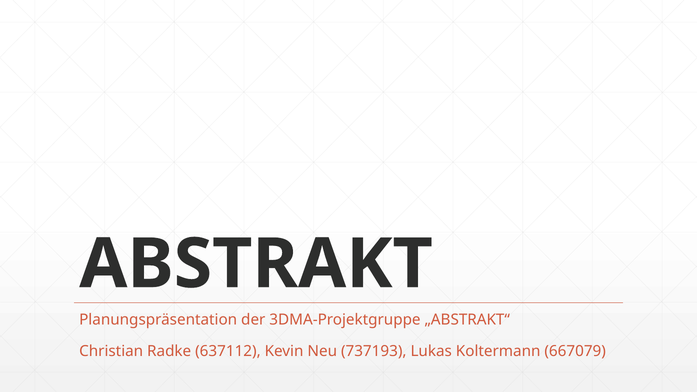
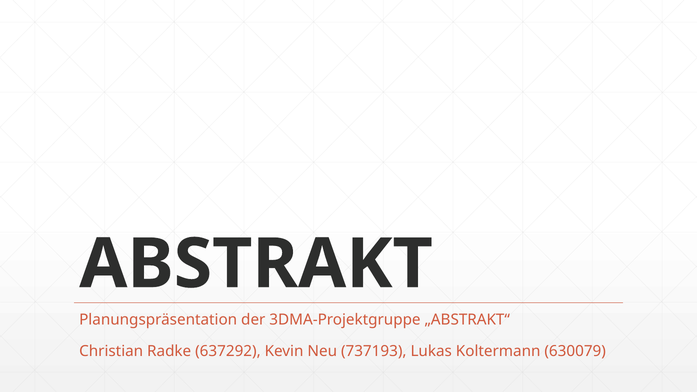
637112: 637112 -> 637292
667079: 667079 -> 630079
